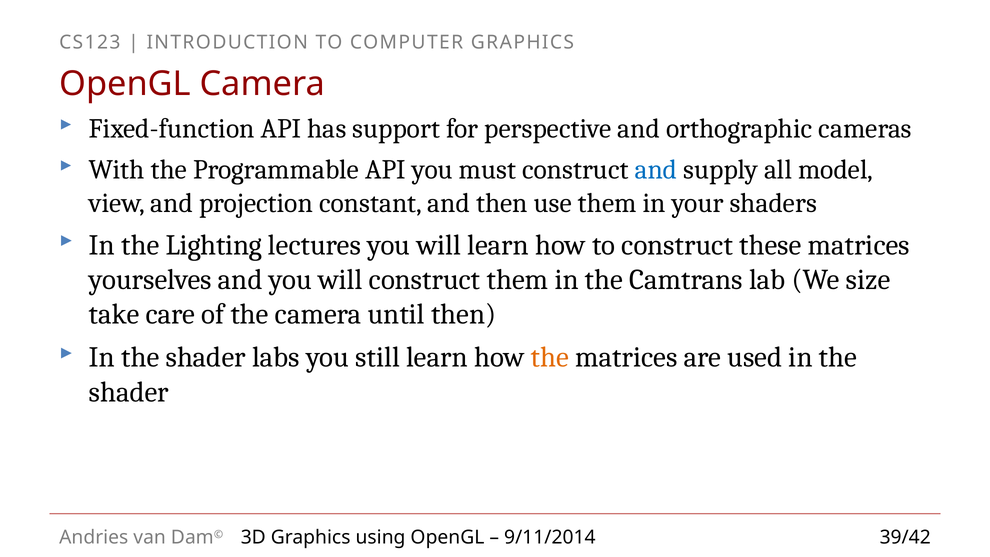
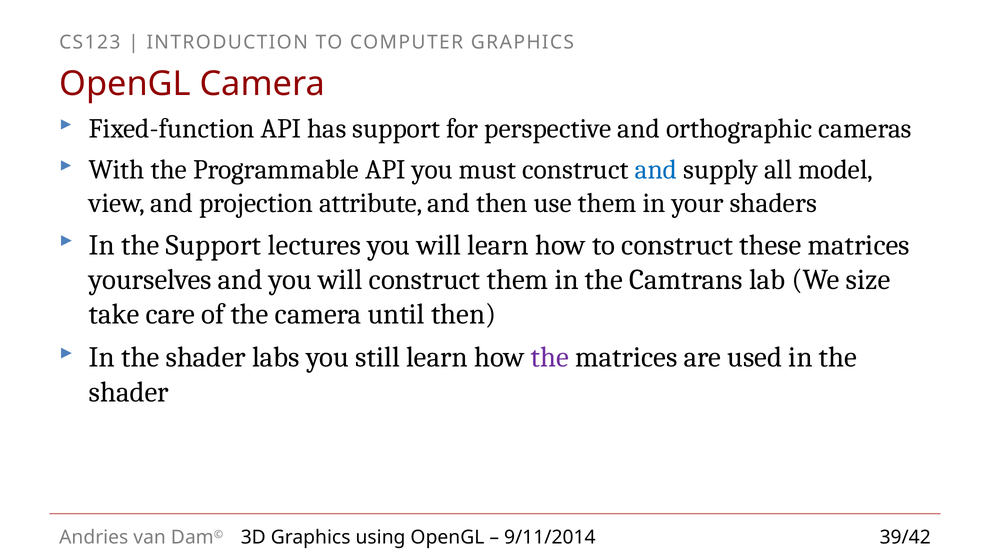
constant: constant -> attribute
the Lighting: Lighting -> Support
the at (550, 357) colour: orange -> purple
